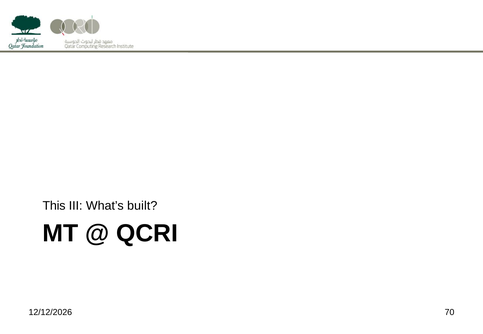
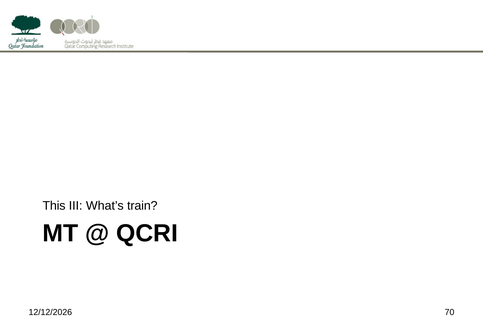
built: built -> train
